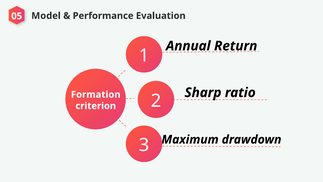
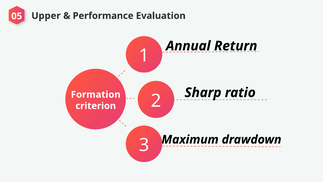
Model: Model -> Upper
